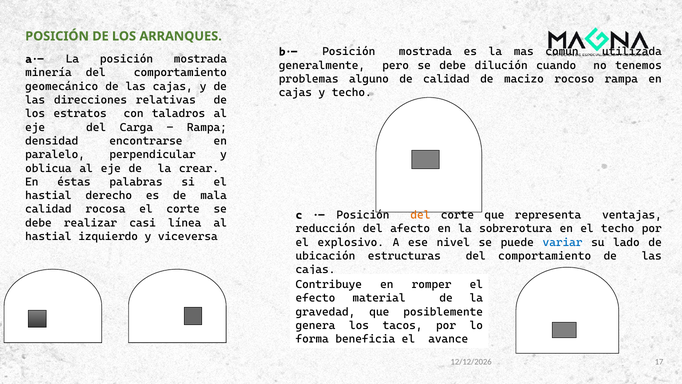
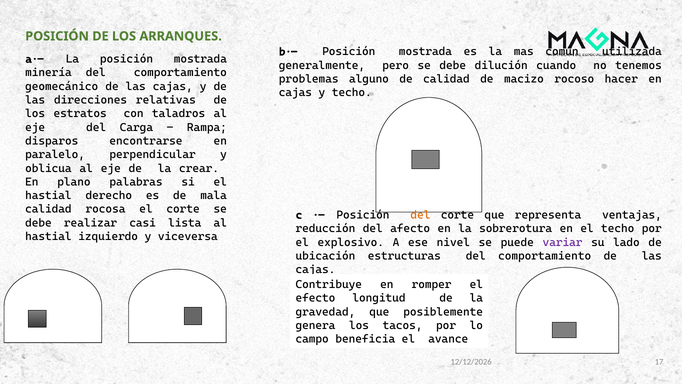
rocoso rampa: rampa -> hacer
densidad: densidad -> disparos
éstas: éstas -> plano
línea: línea -> lista
variar colour: blue -> purple
material: material -> longitud
forma: forma -> campo
